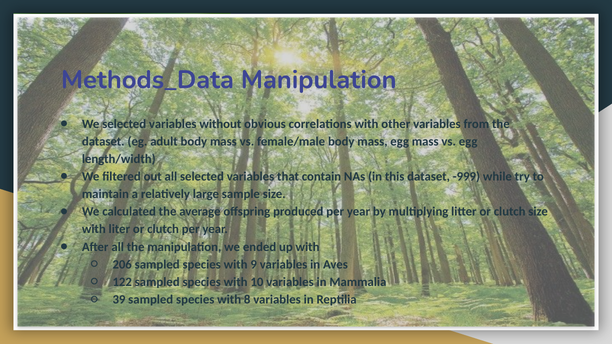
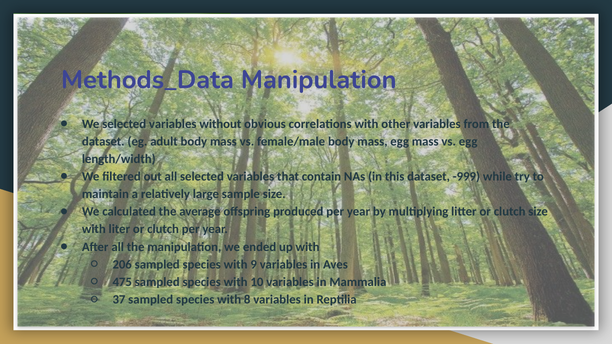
122: 122 -> 475
39: 39 -> 37
